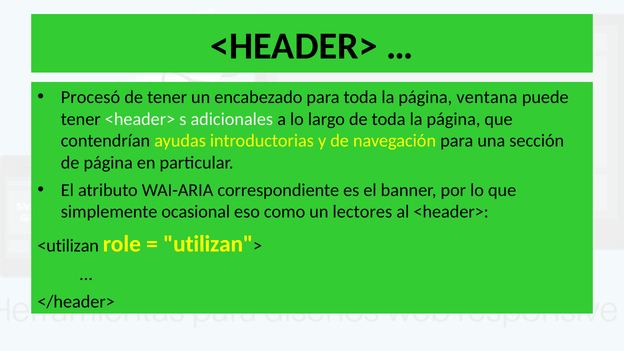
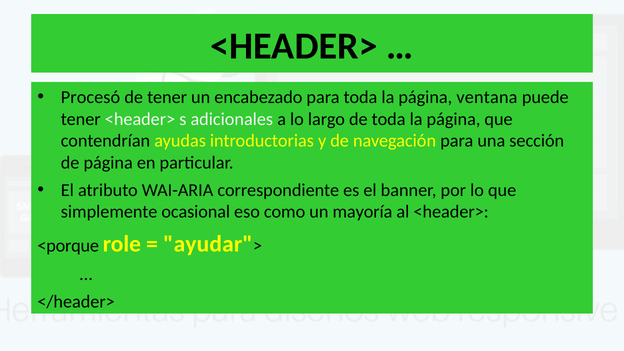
lectores: lectores -> mayoría
<utilizan: <utilizan -> <porque
utilizan: utilizan -> ayudar
